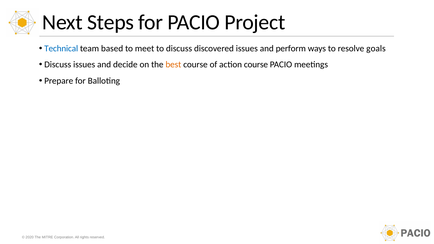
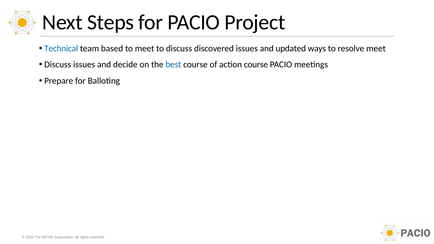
perform: perform -> updated
resolve goals: goals -> meet
best colour: orange -> blue
